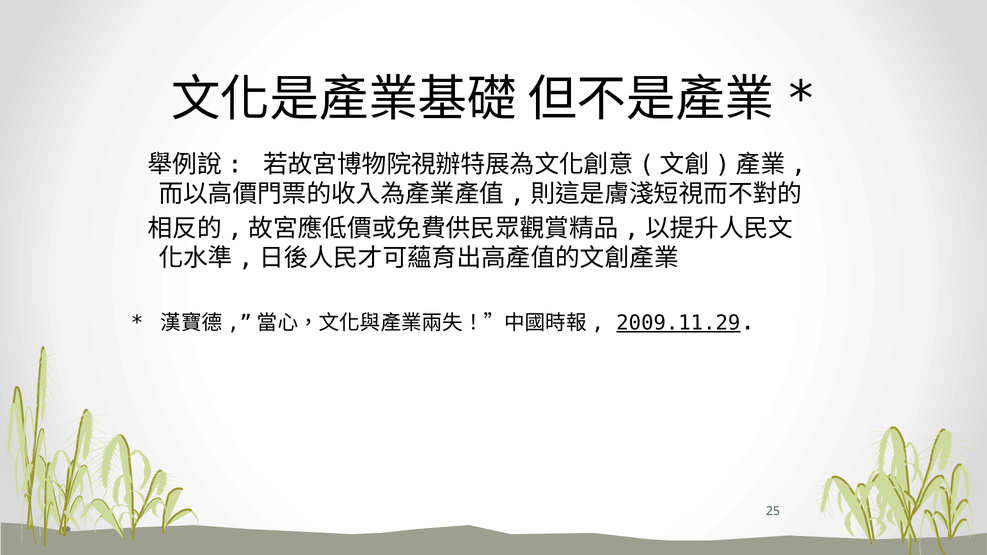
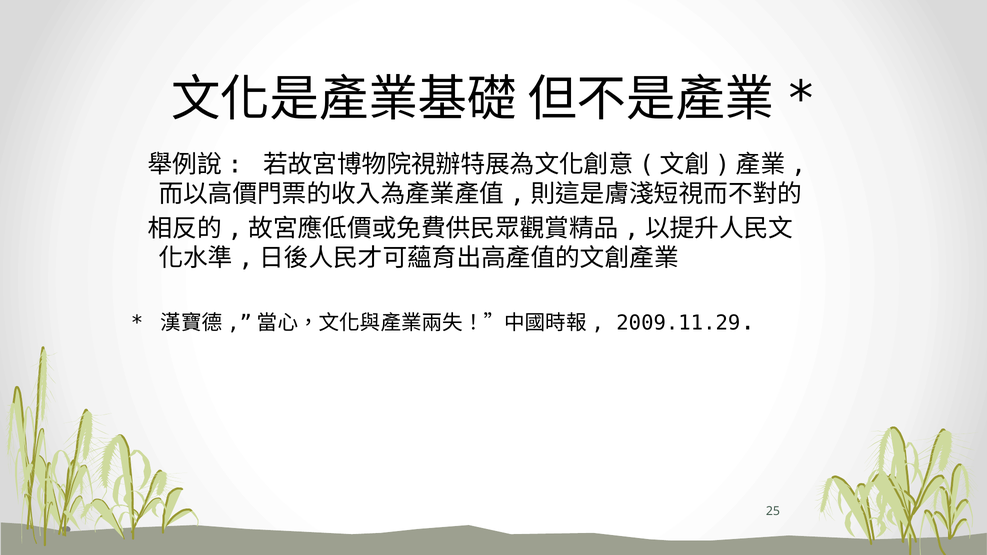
2009.11.29 underline: present -> none
